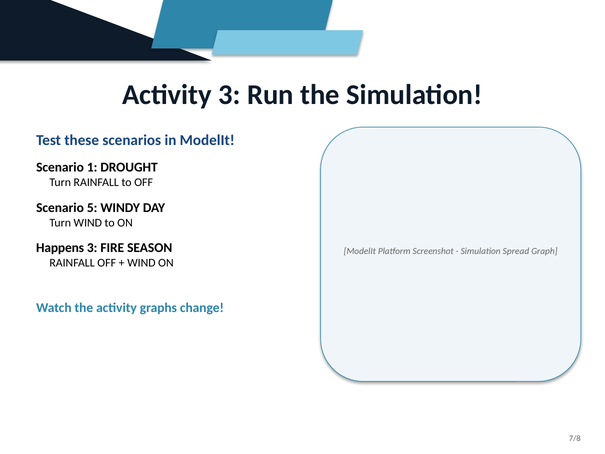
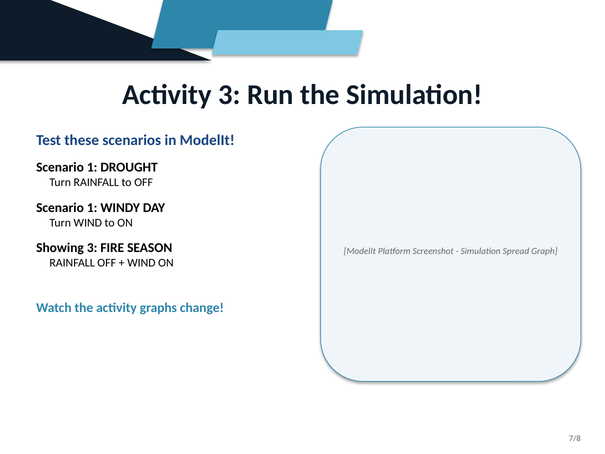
5 at (92, 208): 5 -> 1
Happens: Happens -> Showing
